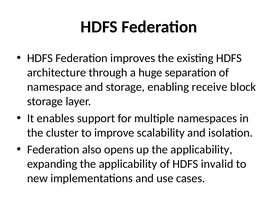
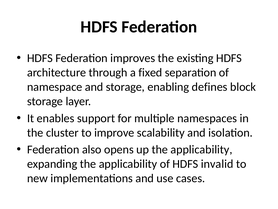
huge: huge -> fixed
receive: receive -> defines
